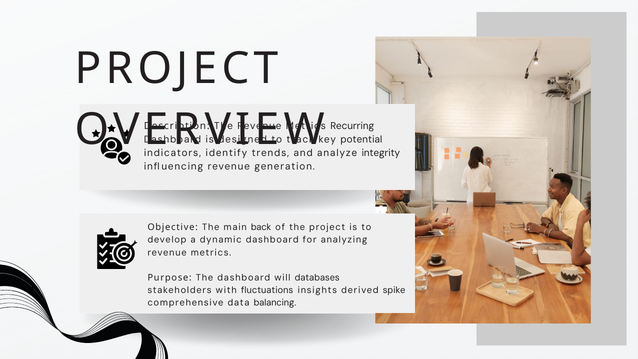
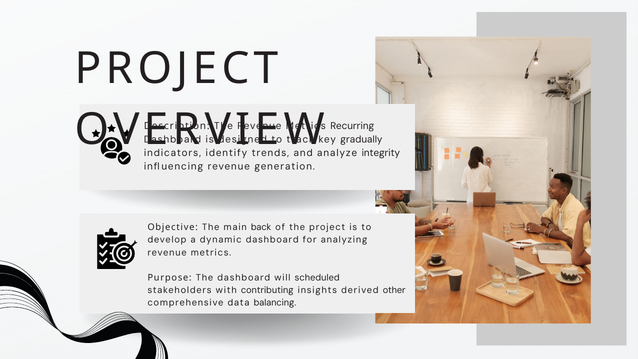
potential: potential -> gradually
databases: databases -> scheduled
fluctuations: fluctuations -> contributing
spike: spike -> other
